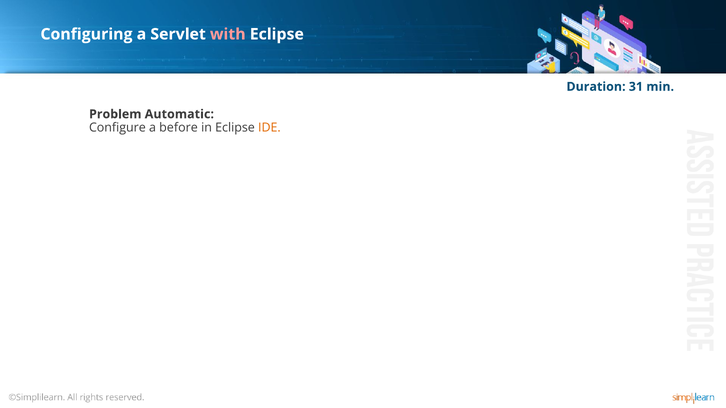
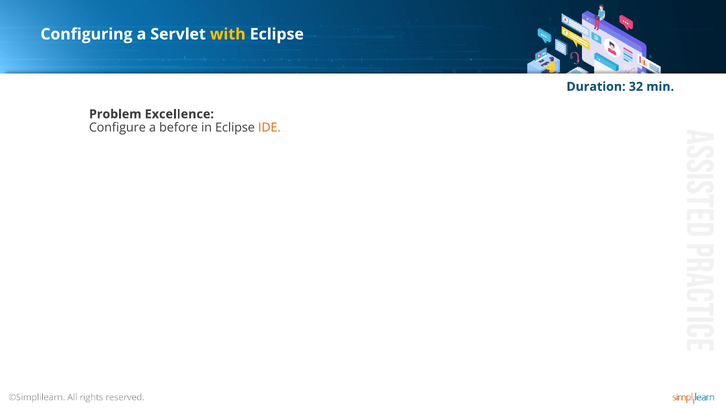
with colour: pink -> yellow
31: 31 -> 32
Automatic: Automatic -> Excellence
